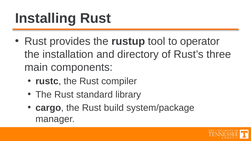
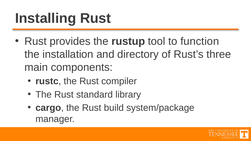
operator: operator -> function
